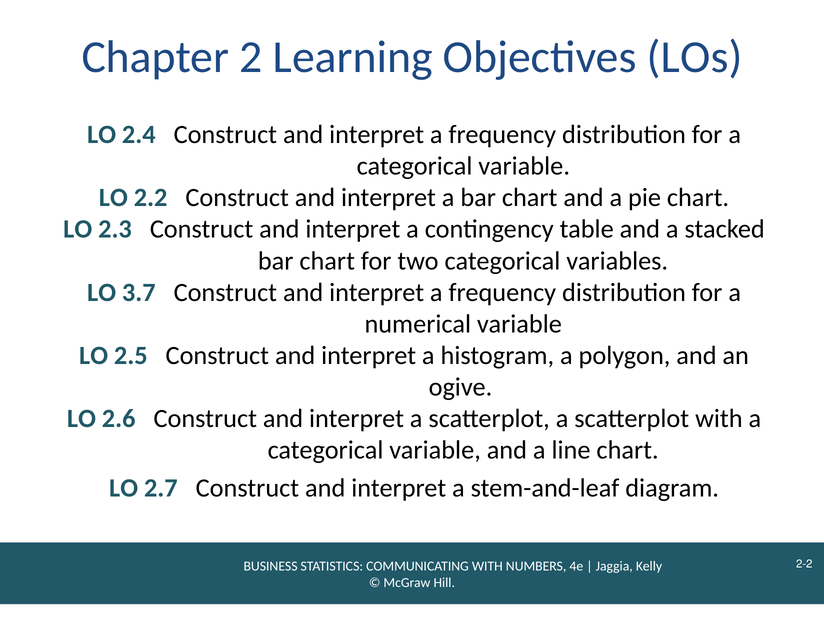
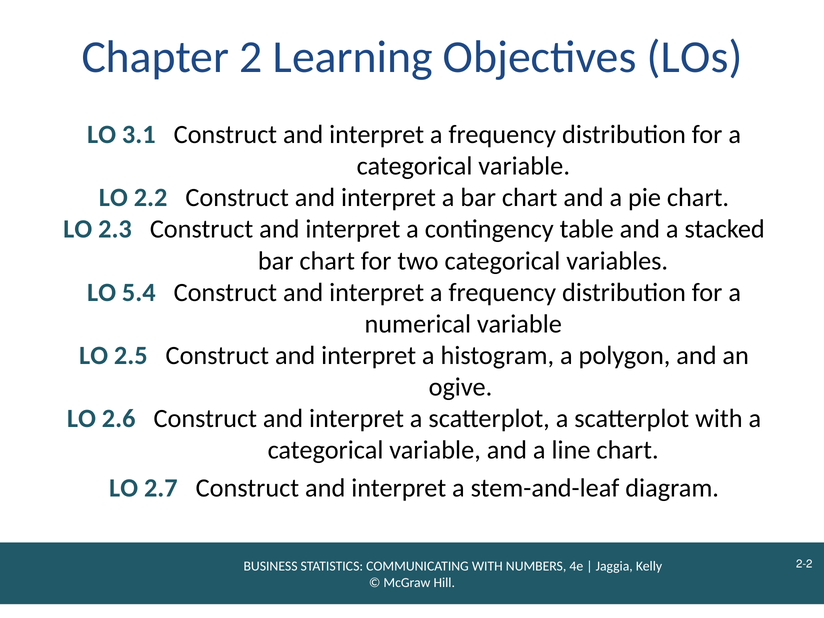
2.4: 2.4 -> 3.1
3.7: 3.7 -> 5.4
